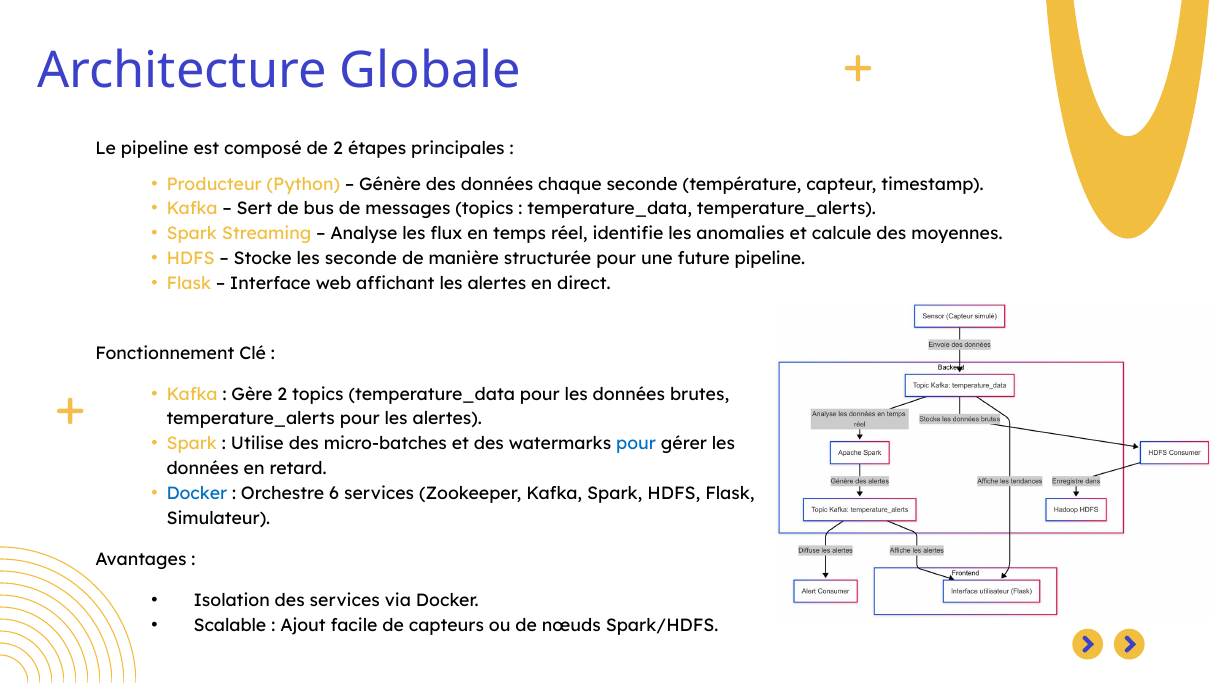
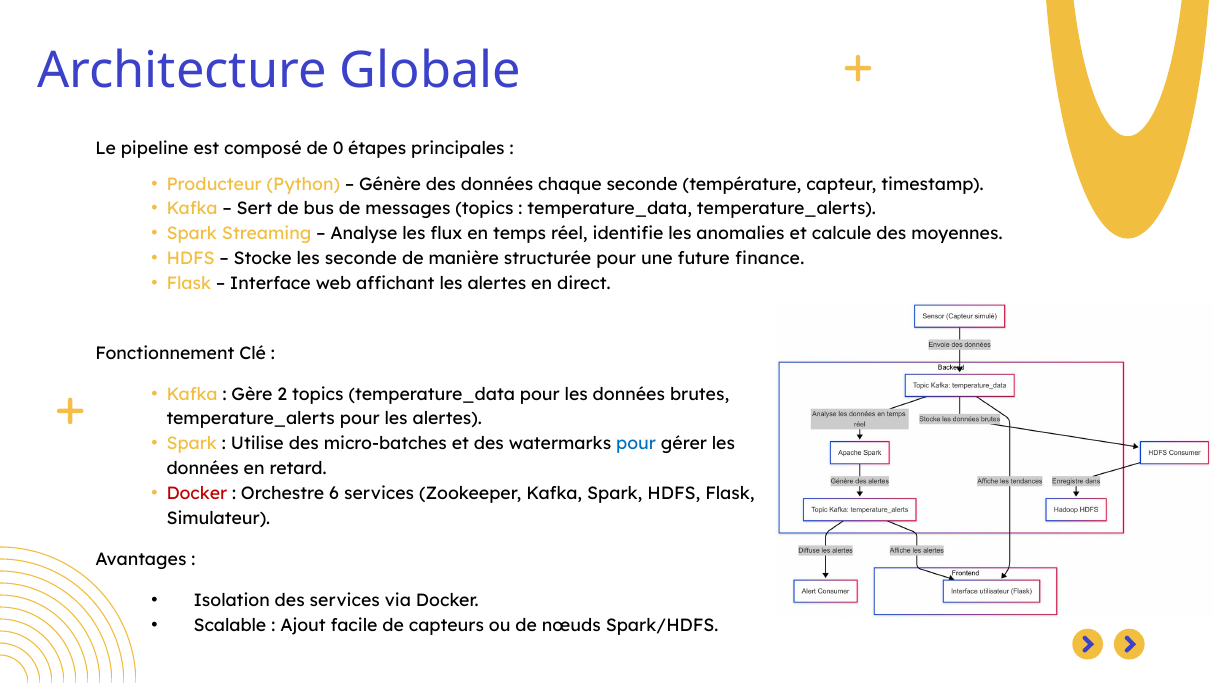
de 2: 2 -> 0
future pipeline: pipeline -> finance
Docker at (197, 493) colour: blue -> red
